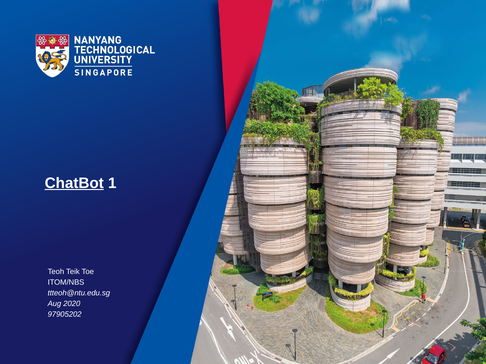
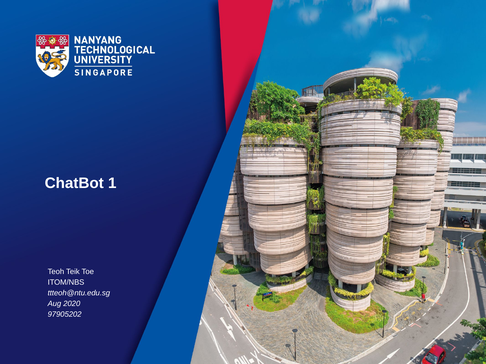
ChatBot underline: present -> none
